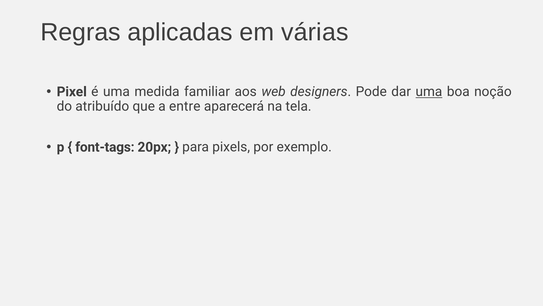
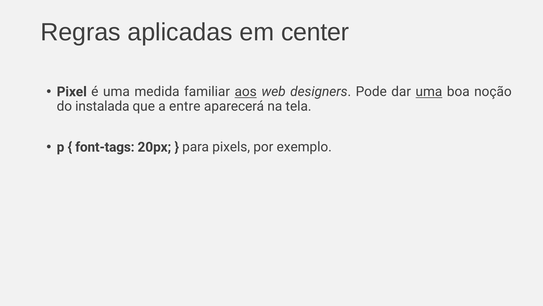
várias: várias -> center
aos underline: none -> present
atribuído: atribuído -> instalada
